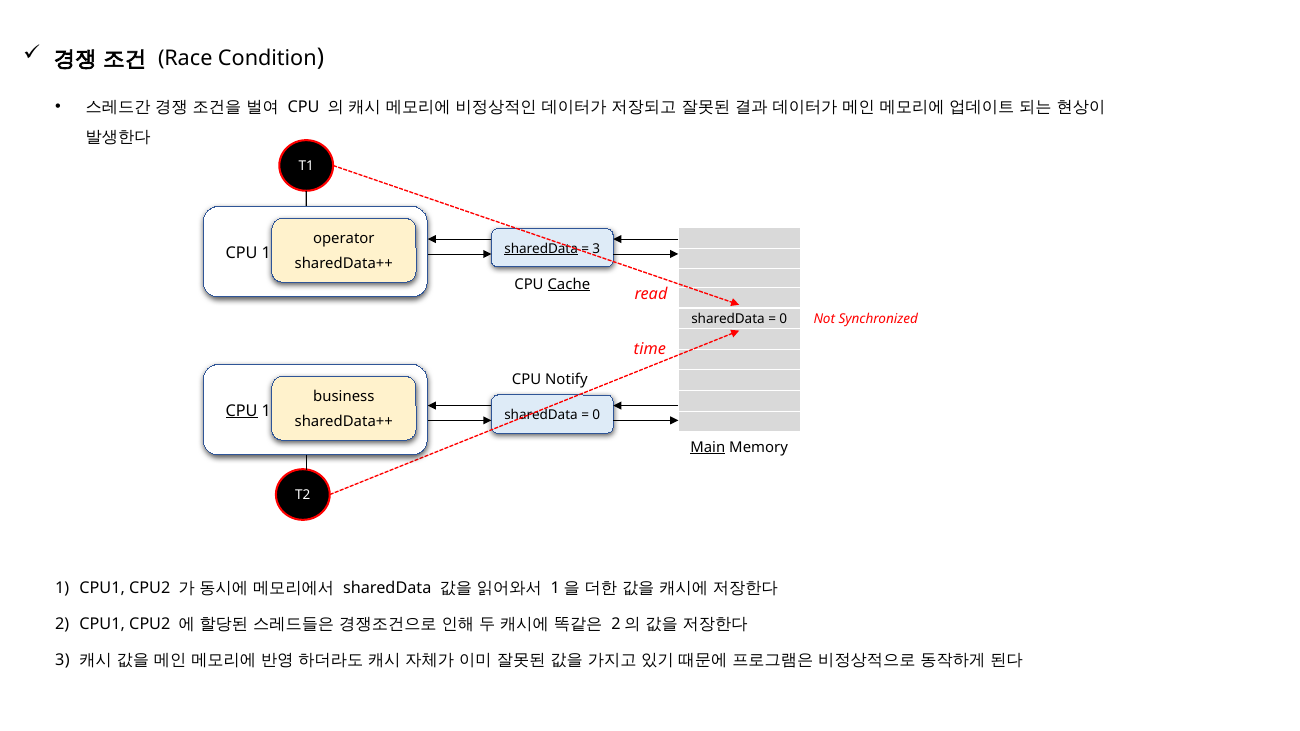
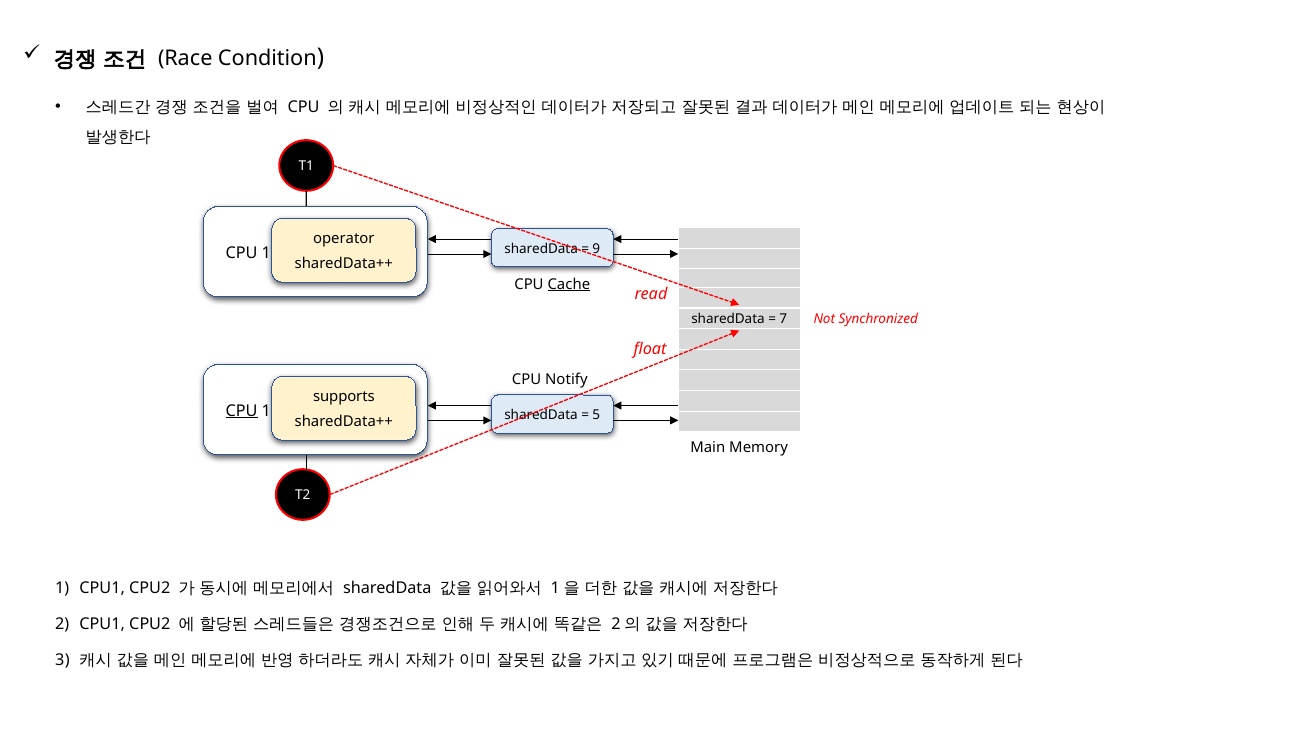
sharedData at (541, 249) underline: present -> none
3 at (596, 249): 3 -> 9
0 at (783, 319): 0 -> 7
time: time -> float
business: business -> supports
0 at (596, 415): 0 -> 5
Main underline: present -> none
